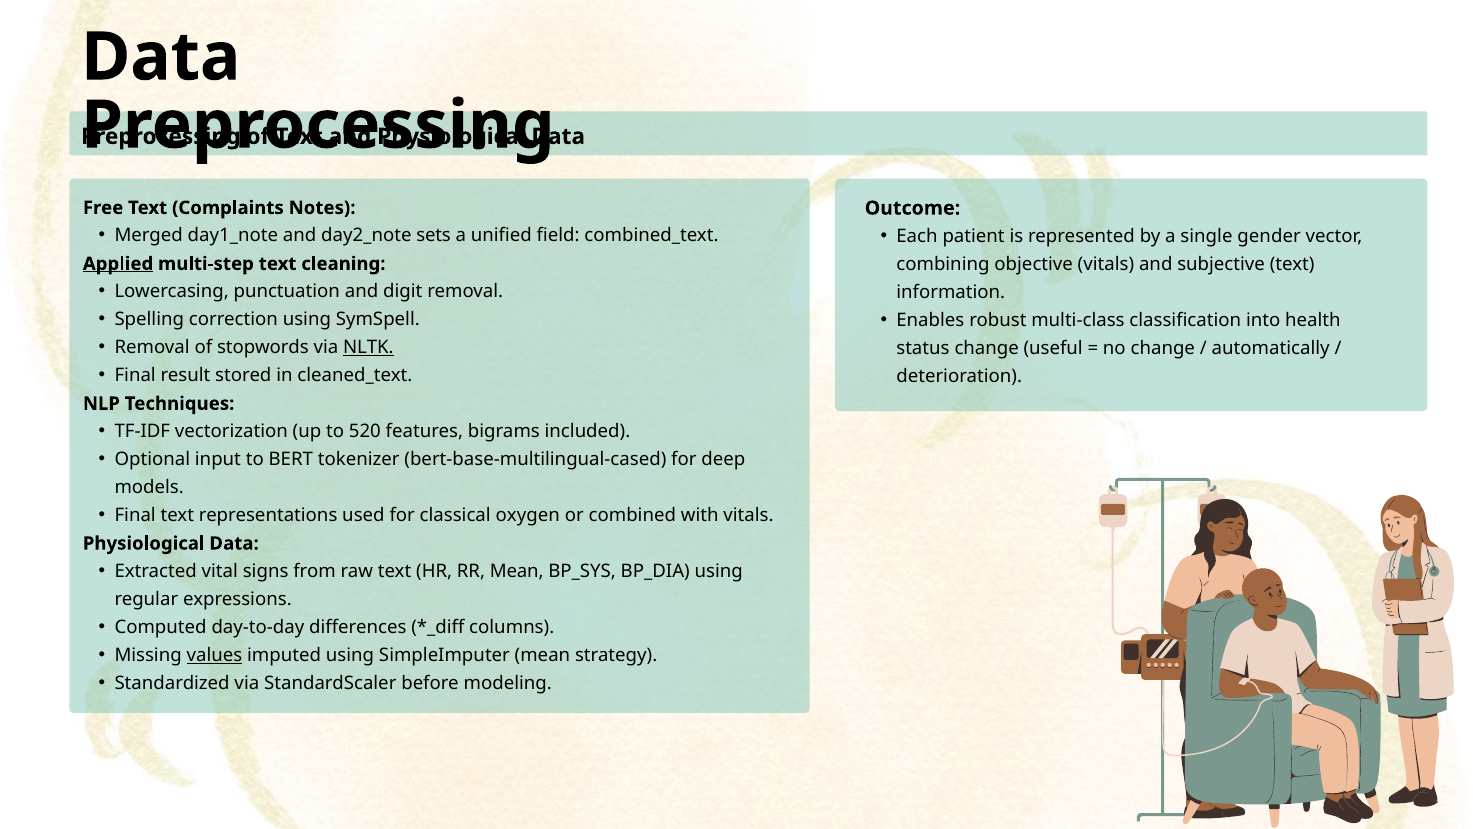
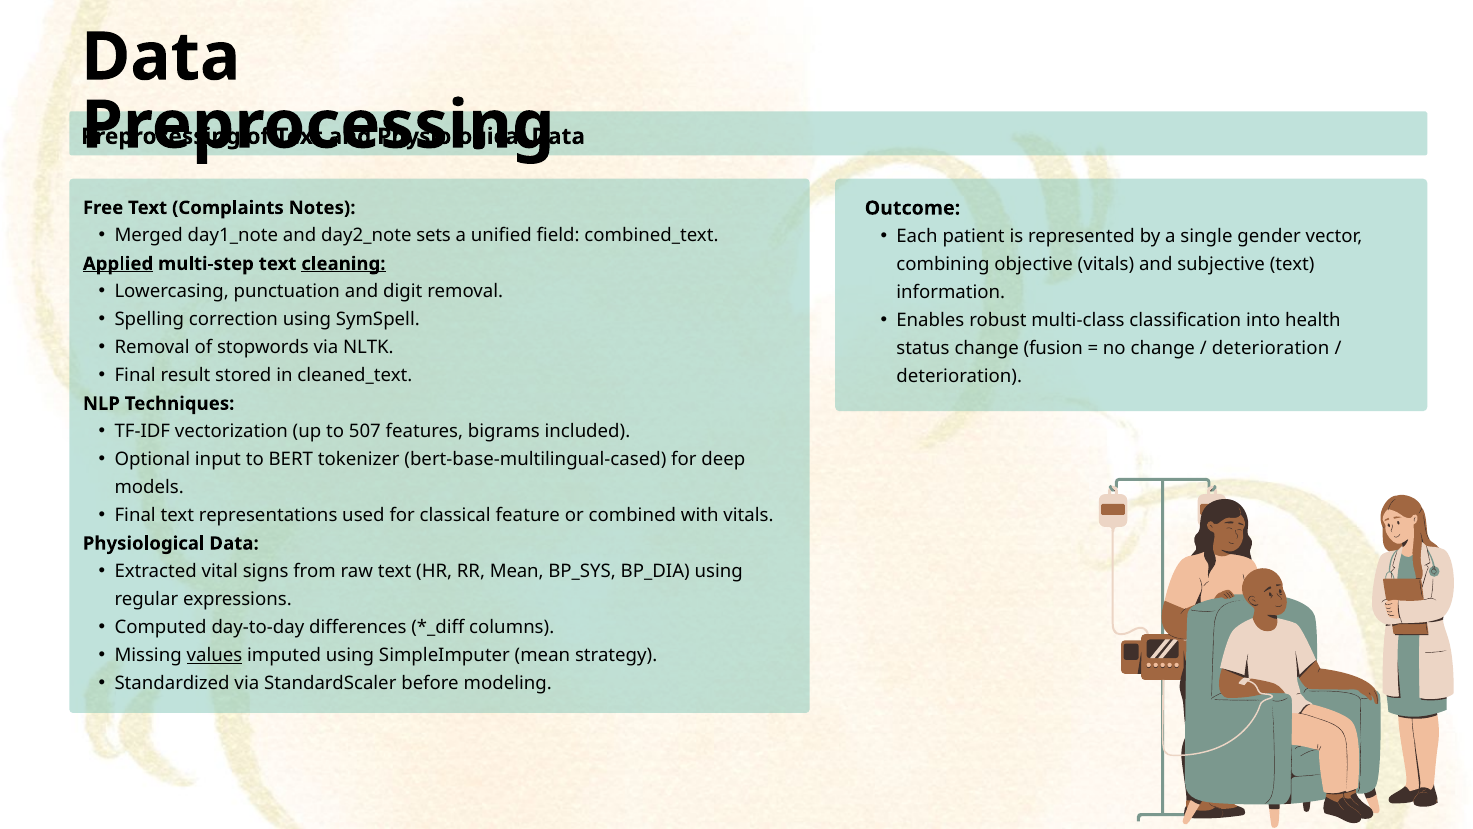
cleaning underline: none -> present
NLTK underline: present -> none
useful: useful -> fusion
automatically at (1271, 348): automatically -> deterioration
520: 520 -> 507
oxygen: oxygen -> feature
